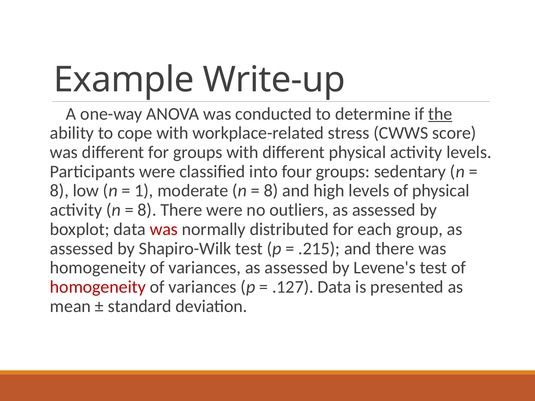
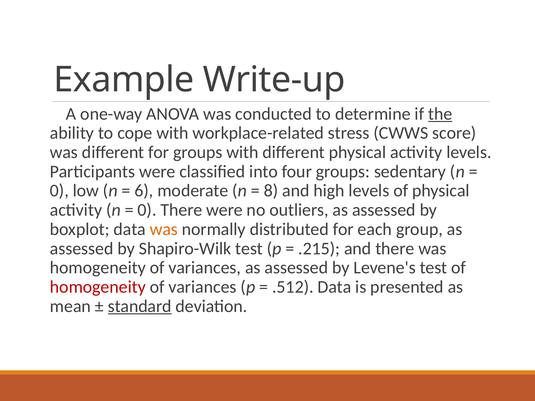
8 at (59, 191): 8 -> 0
1: 1 -> 6
8 at (147, 210): 8 -> 0
was at (164, 229) colour: red -> orange
.127: .127 -> .512
standard underline: none -> present
